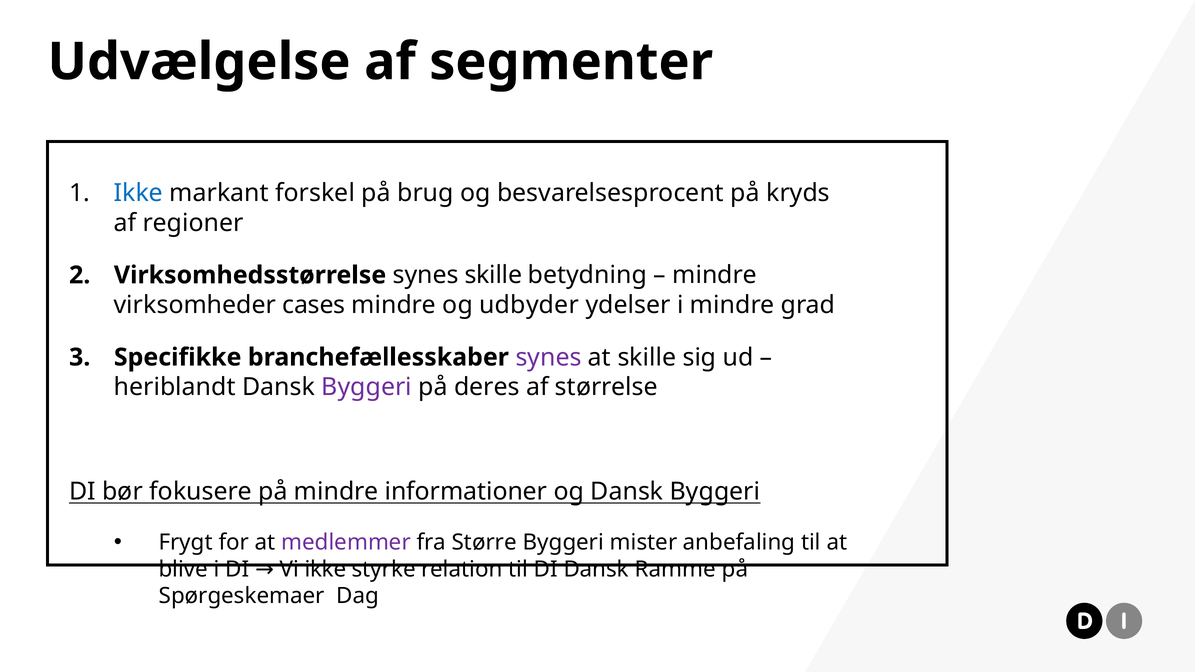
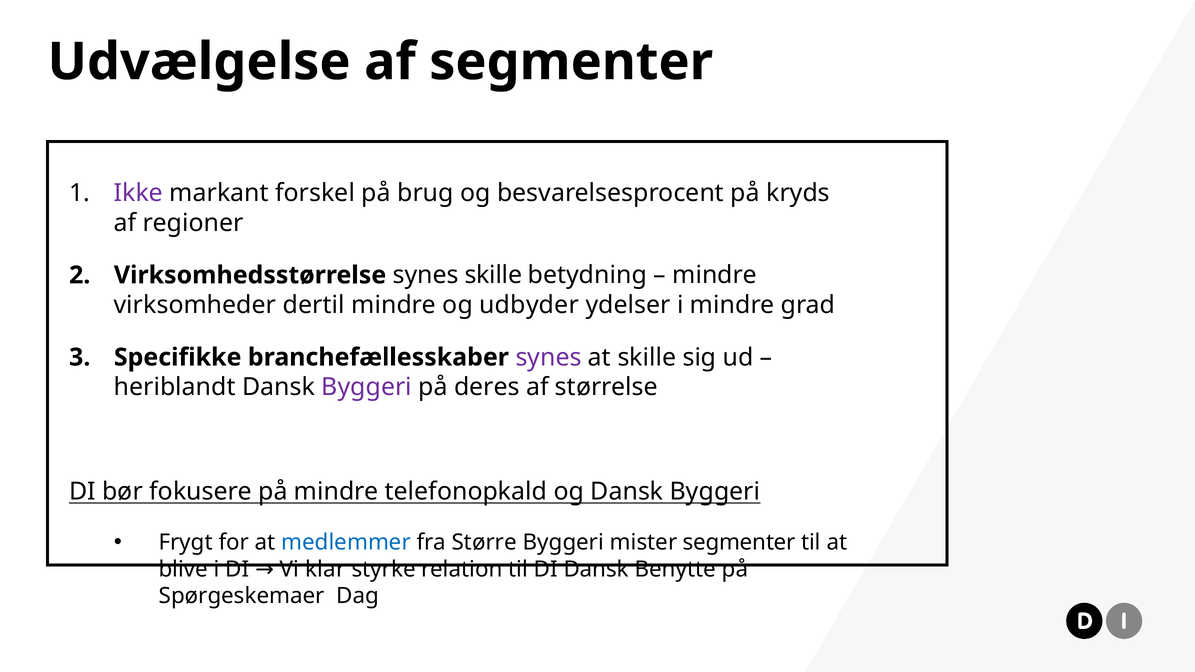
Ikke at (138, 193) colour: blue -> purple
cases: cases -> dertil
informationer: informationer -> telefonopkald
medlemmer colour: purple -> blue
mister anbefaling: anbefaling -> segmenter
Vi ikke: ikke -> klar
Ramme: Ramme -> Benytte
